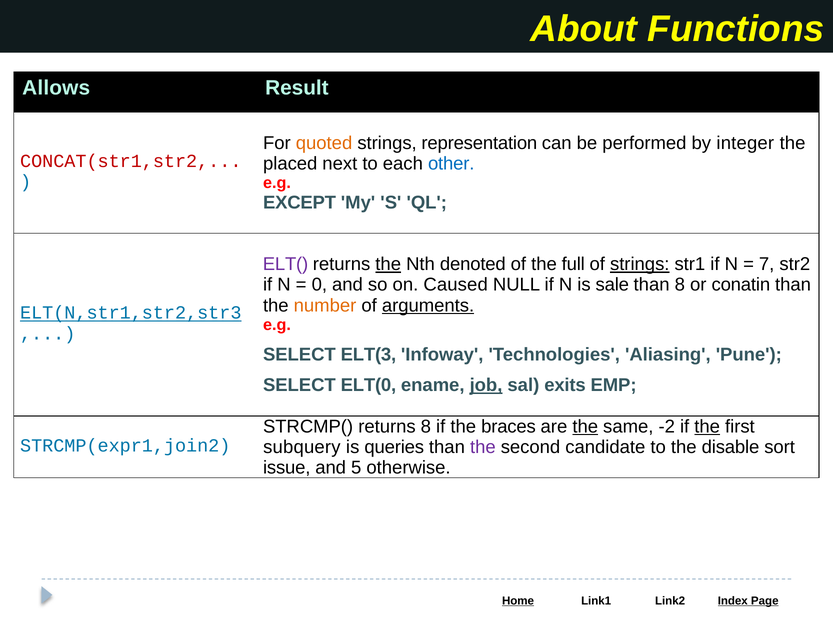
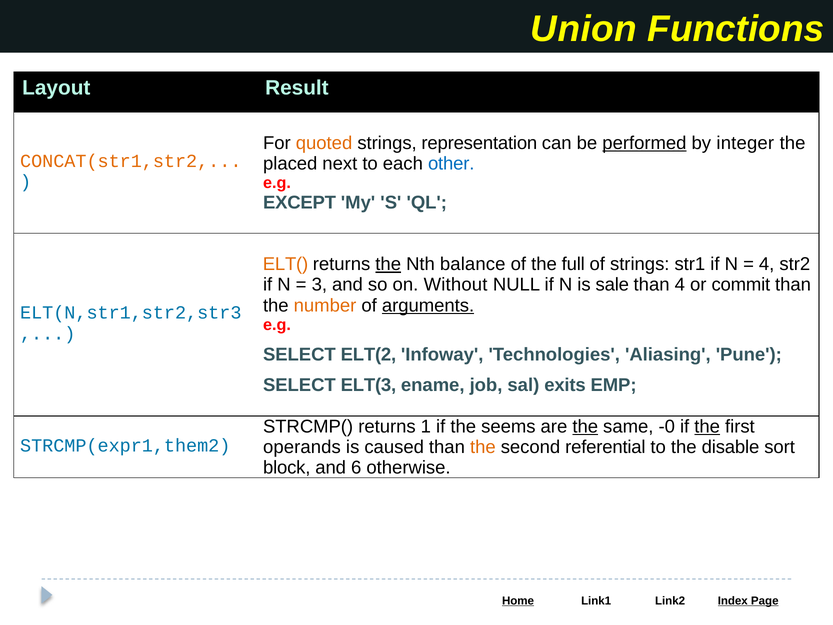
About: About -> Union
Allows: Allows -> Layout
performed underline: none -> present
CONCAT(str1,str2 colour: red -> orange
ELT( colour: purple -> orange
denoted: denoted -> balance
strings at (640, 264) underline: present -> none
7 at (767, 264): 7 -> 4
0: 0 -> 3
Caused: Caused -> Without
than 8: 8 -> 4
conatin: conatin -> commit
ELT(N,str1,str2,str3 underline: present -> none
ELT(3: ELT(3 -> ELT(2
ELT(0: ELT(0 -> ELT(3
job underline: present -> none
returns 8: 8 -> 1
braces: braces -> seems
-2: -2 -> -0
subquery: subquery -> operands
queries: queries -> caused
the at (483, 447) colour: purple -> orange
candidate: candidate -> referential
STRCMP(expr1,join2: STRCMP(expr1,join2 -> STRCMP(expr1,them2
issue: issue -> block
5: 5 -> 6
